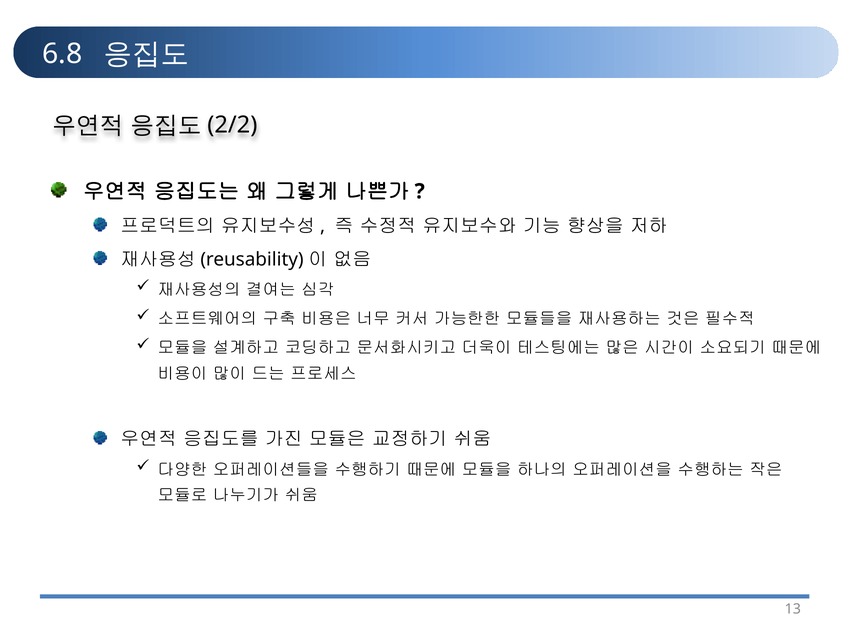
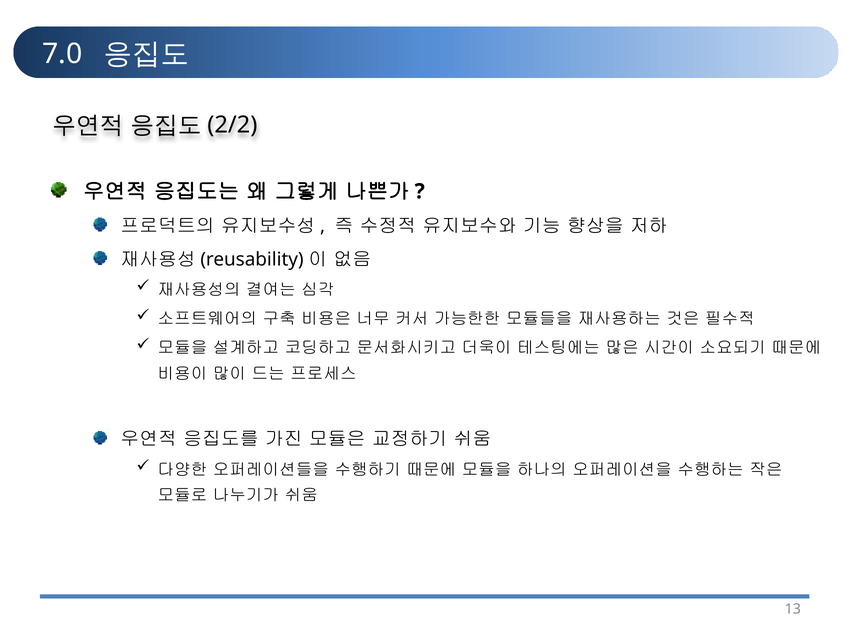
6.8: 6.8 -> 7.0
